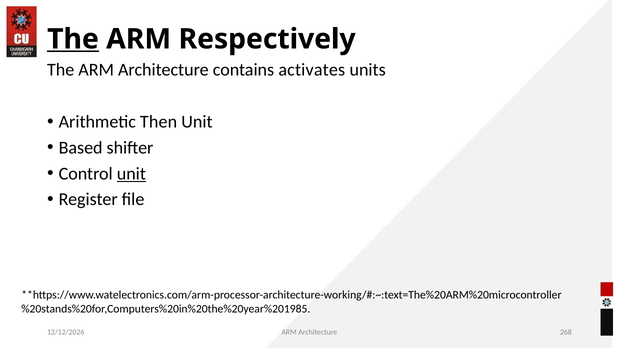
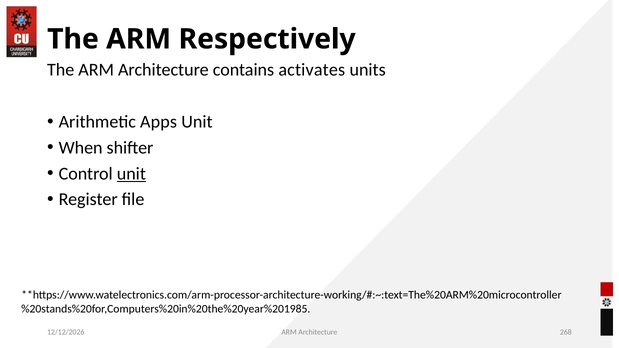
The at (73, 39) underline: present -> none
Then: Then -> Apps
Based: Based -> When
